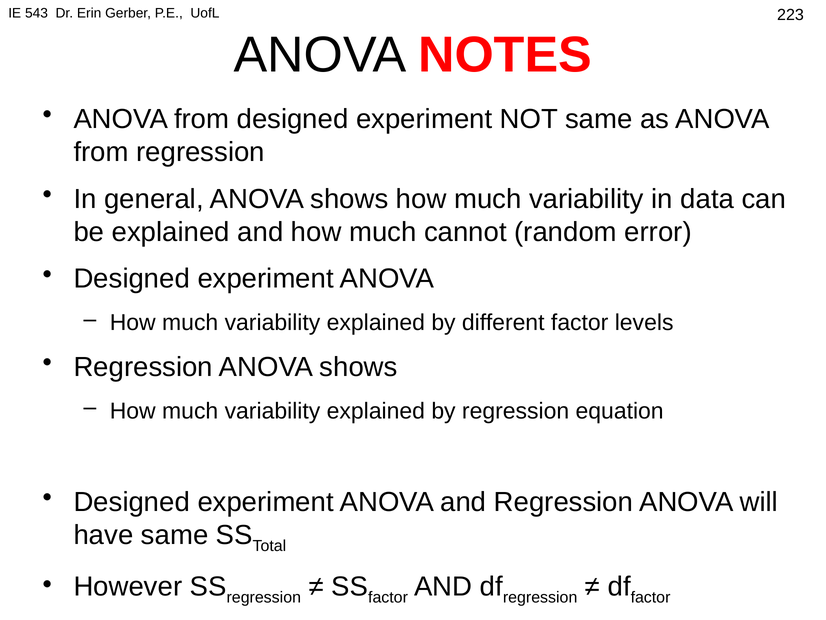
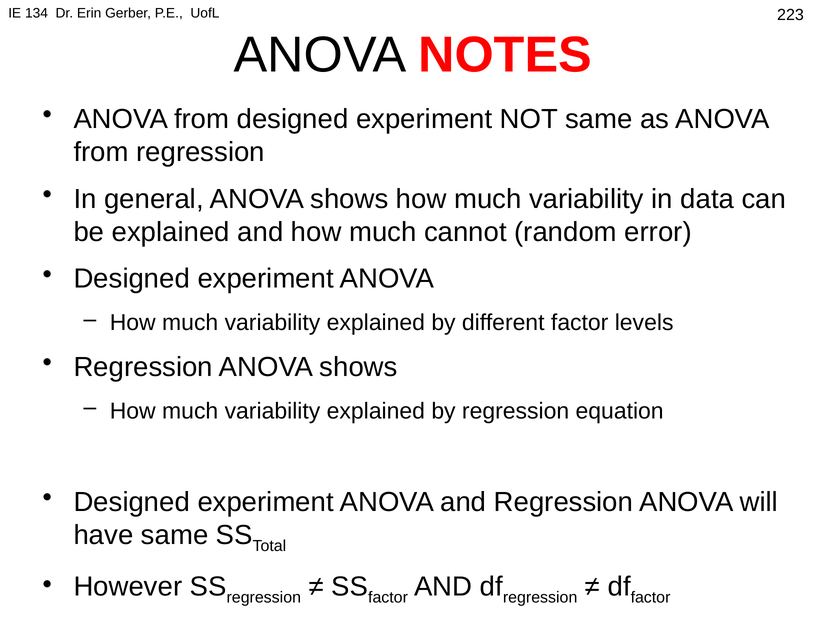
543: 543 -> 134
